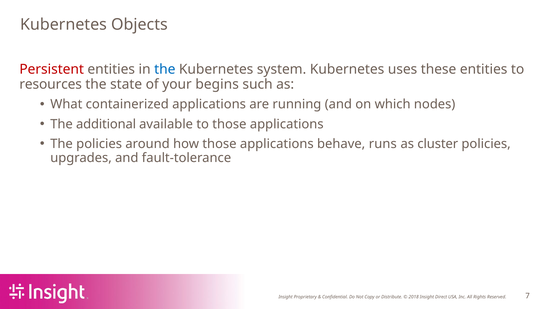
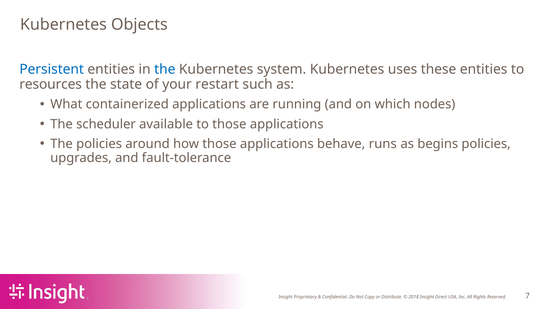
Persistent colour: red -> blue
begins: begins -> restart
additional: additional -> scheduler
cluster: cluster -> begins
